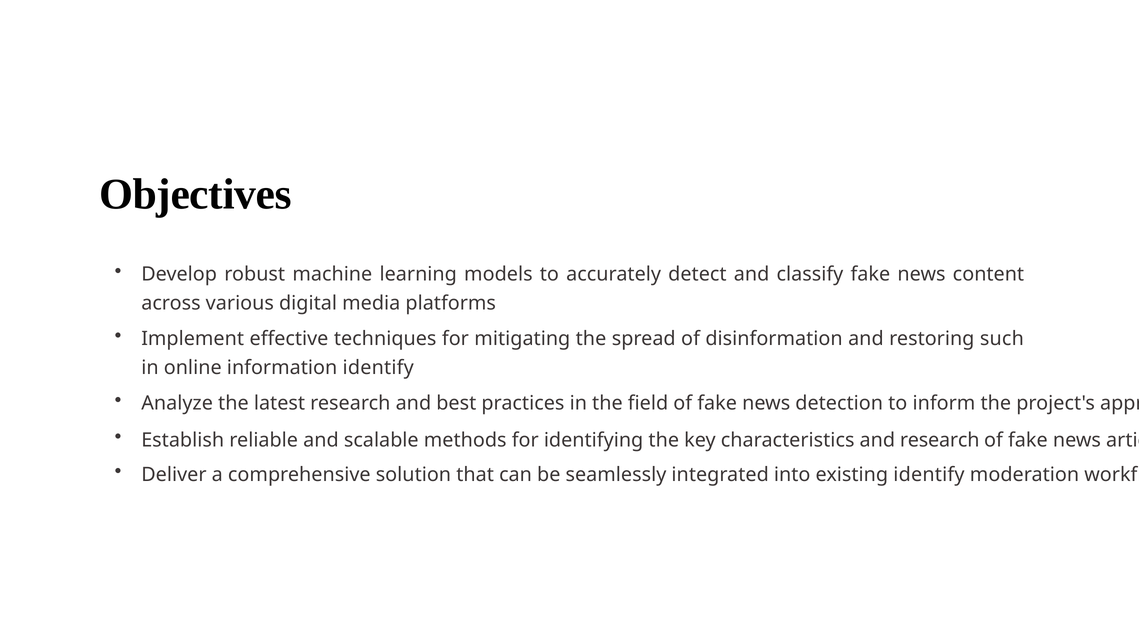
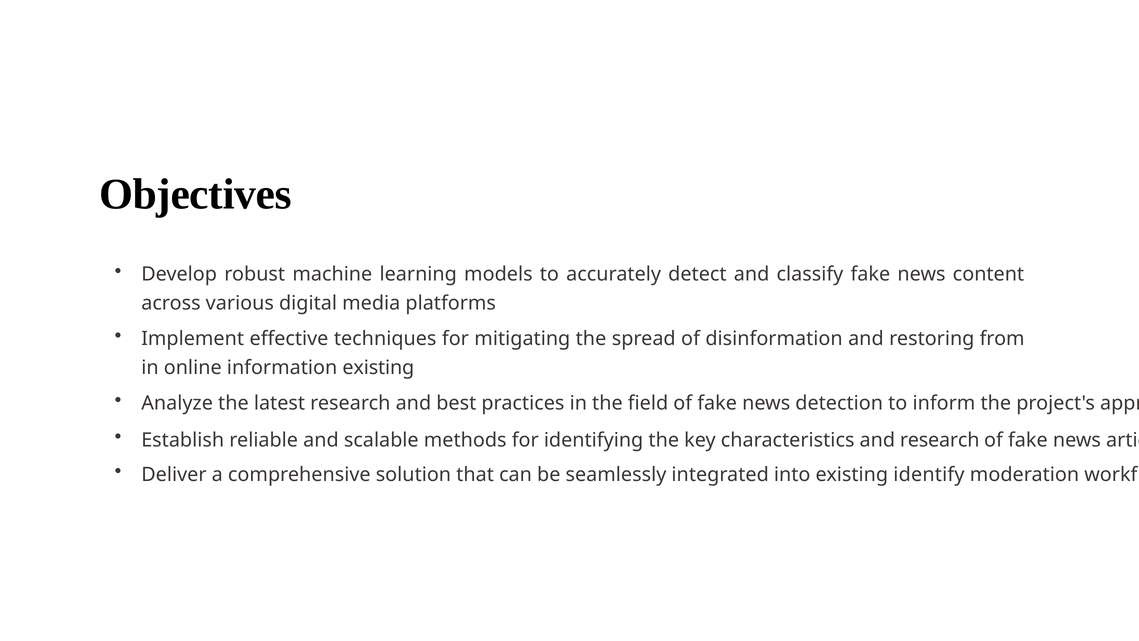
such: such -> from
information identify: identify -> existing
